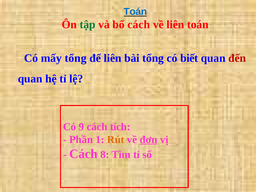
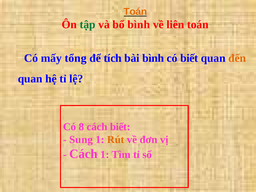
Toán at (135, 12) colour: blue -> orange
bổ cách: cách -> bình
để liên: liên -> tích
bài tổng: tổng -> bình
đến colour: red -> orange
9: 9 -> 8
cách tích: tích -> biết
Phần: Phần -> Sung
đơn underline: present -> none
Cách 8: 8 -> 1
